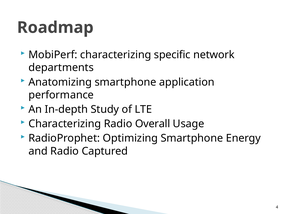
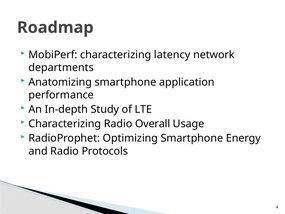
specific: specific -> latency
Captured: Captured -> Protocols
